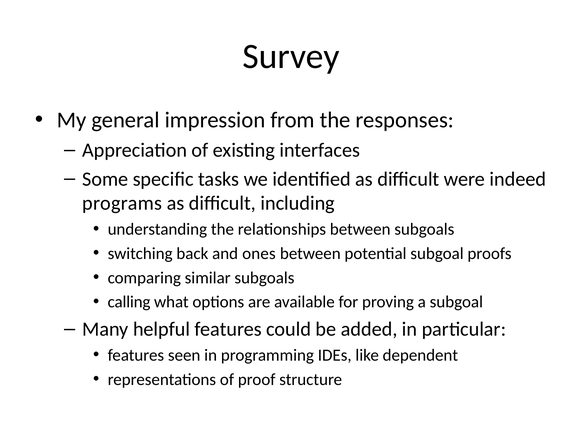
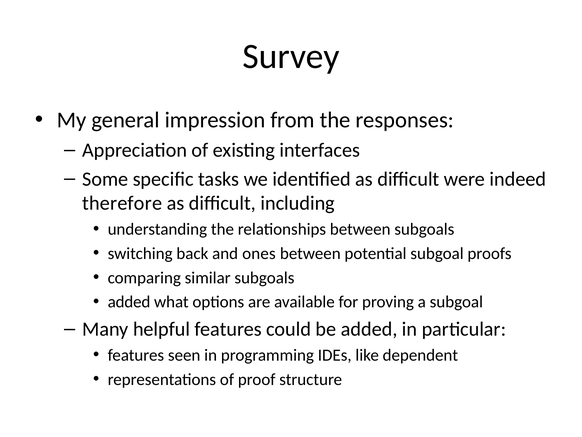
programs: programs -> therefore
calling at (129, 302): calling -> added
